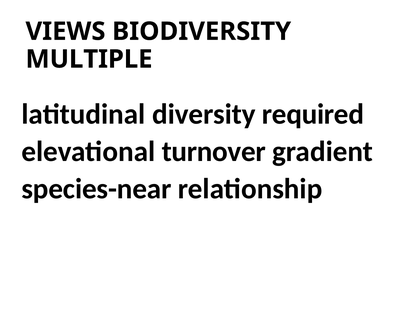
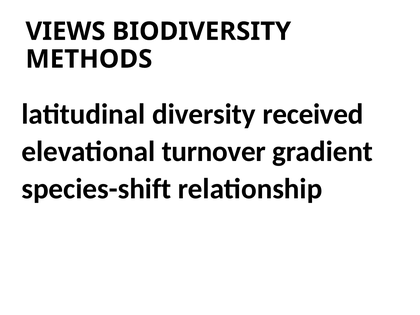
MULTIPLE: MULTIPLE -> METHODS
required: required -> received
species-near: species-near -> species-shift
